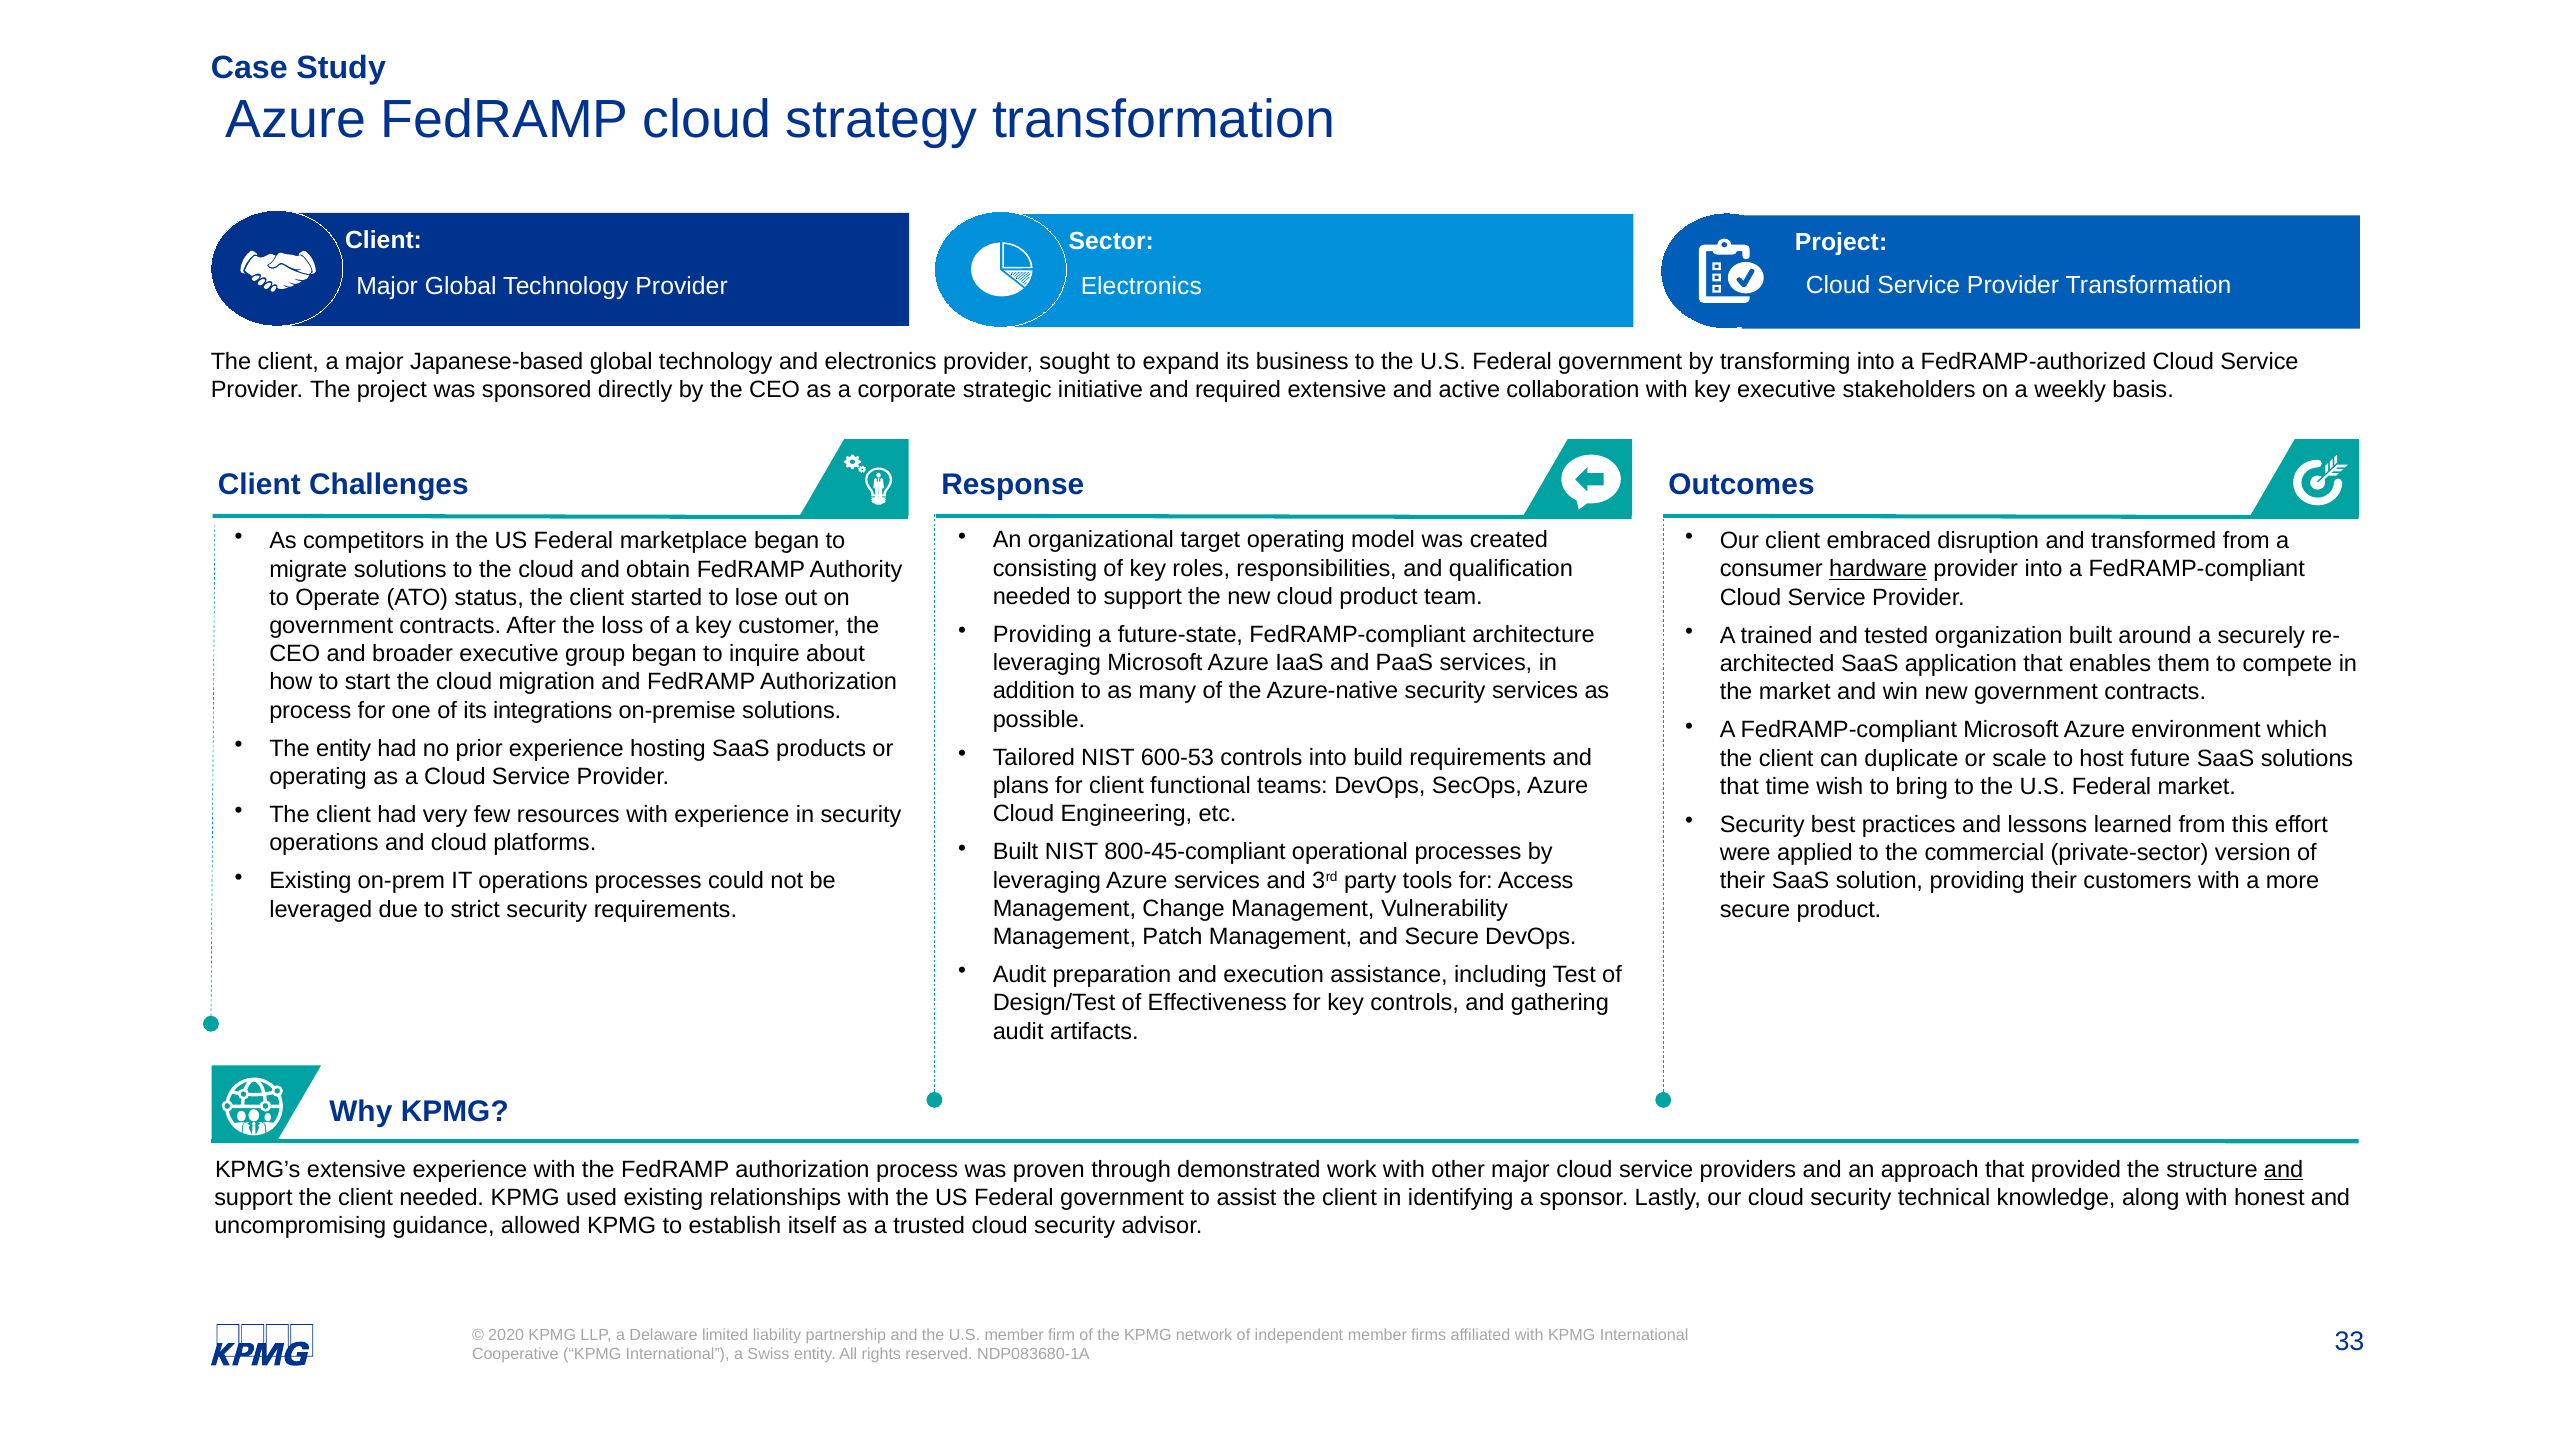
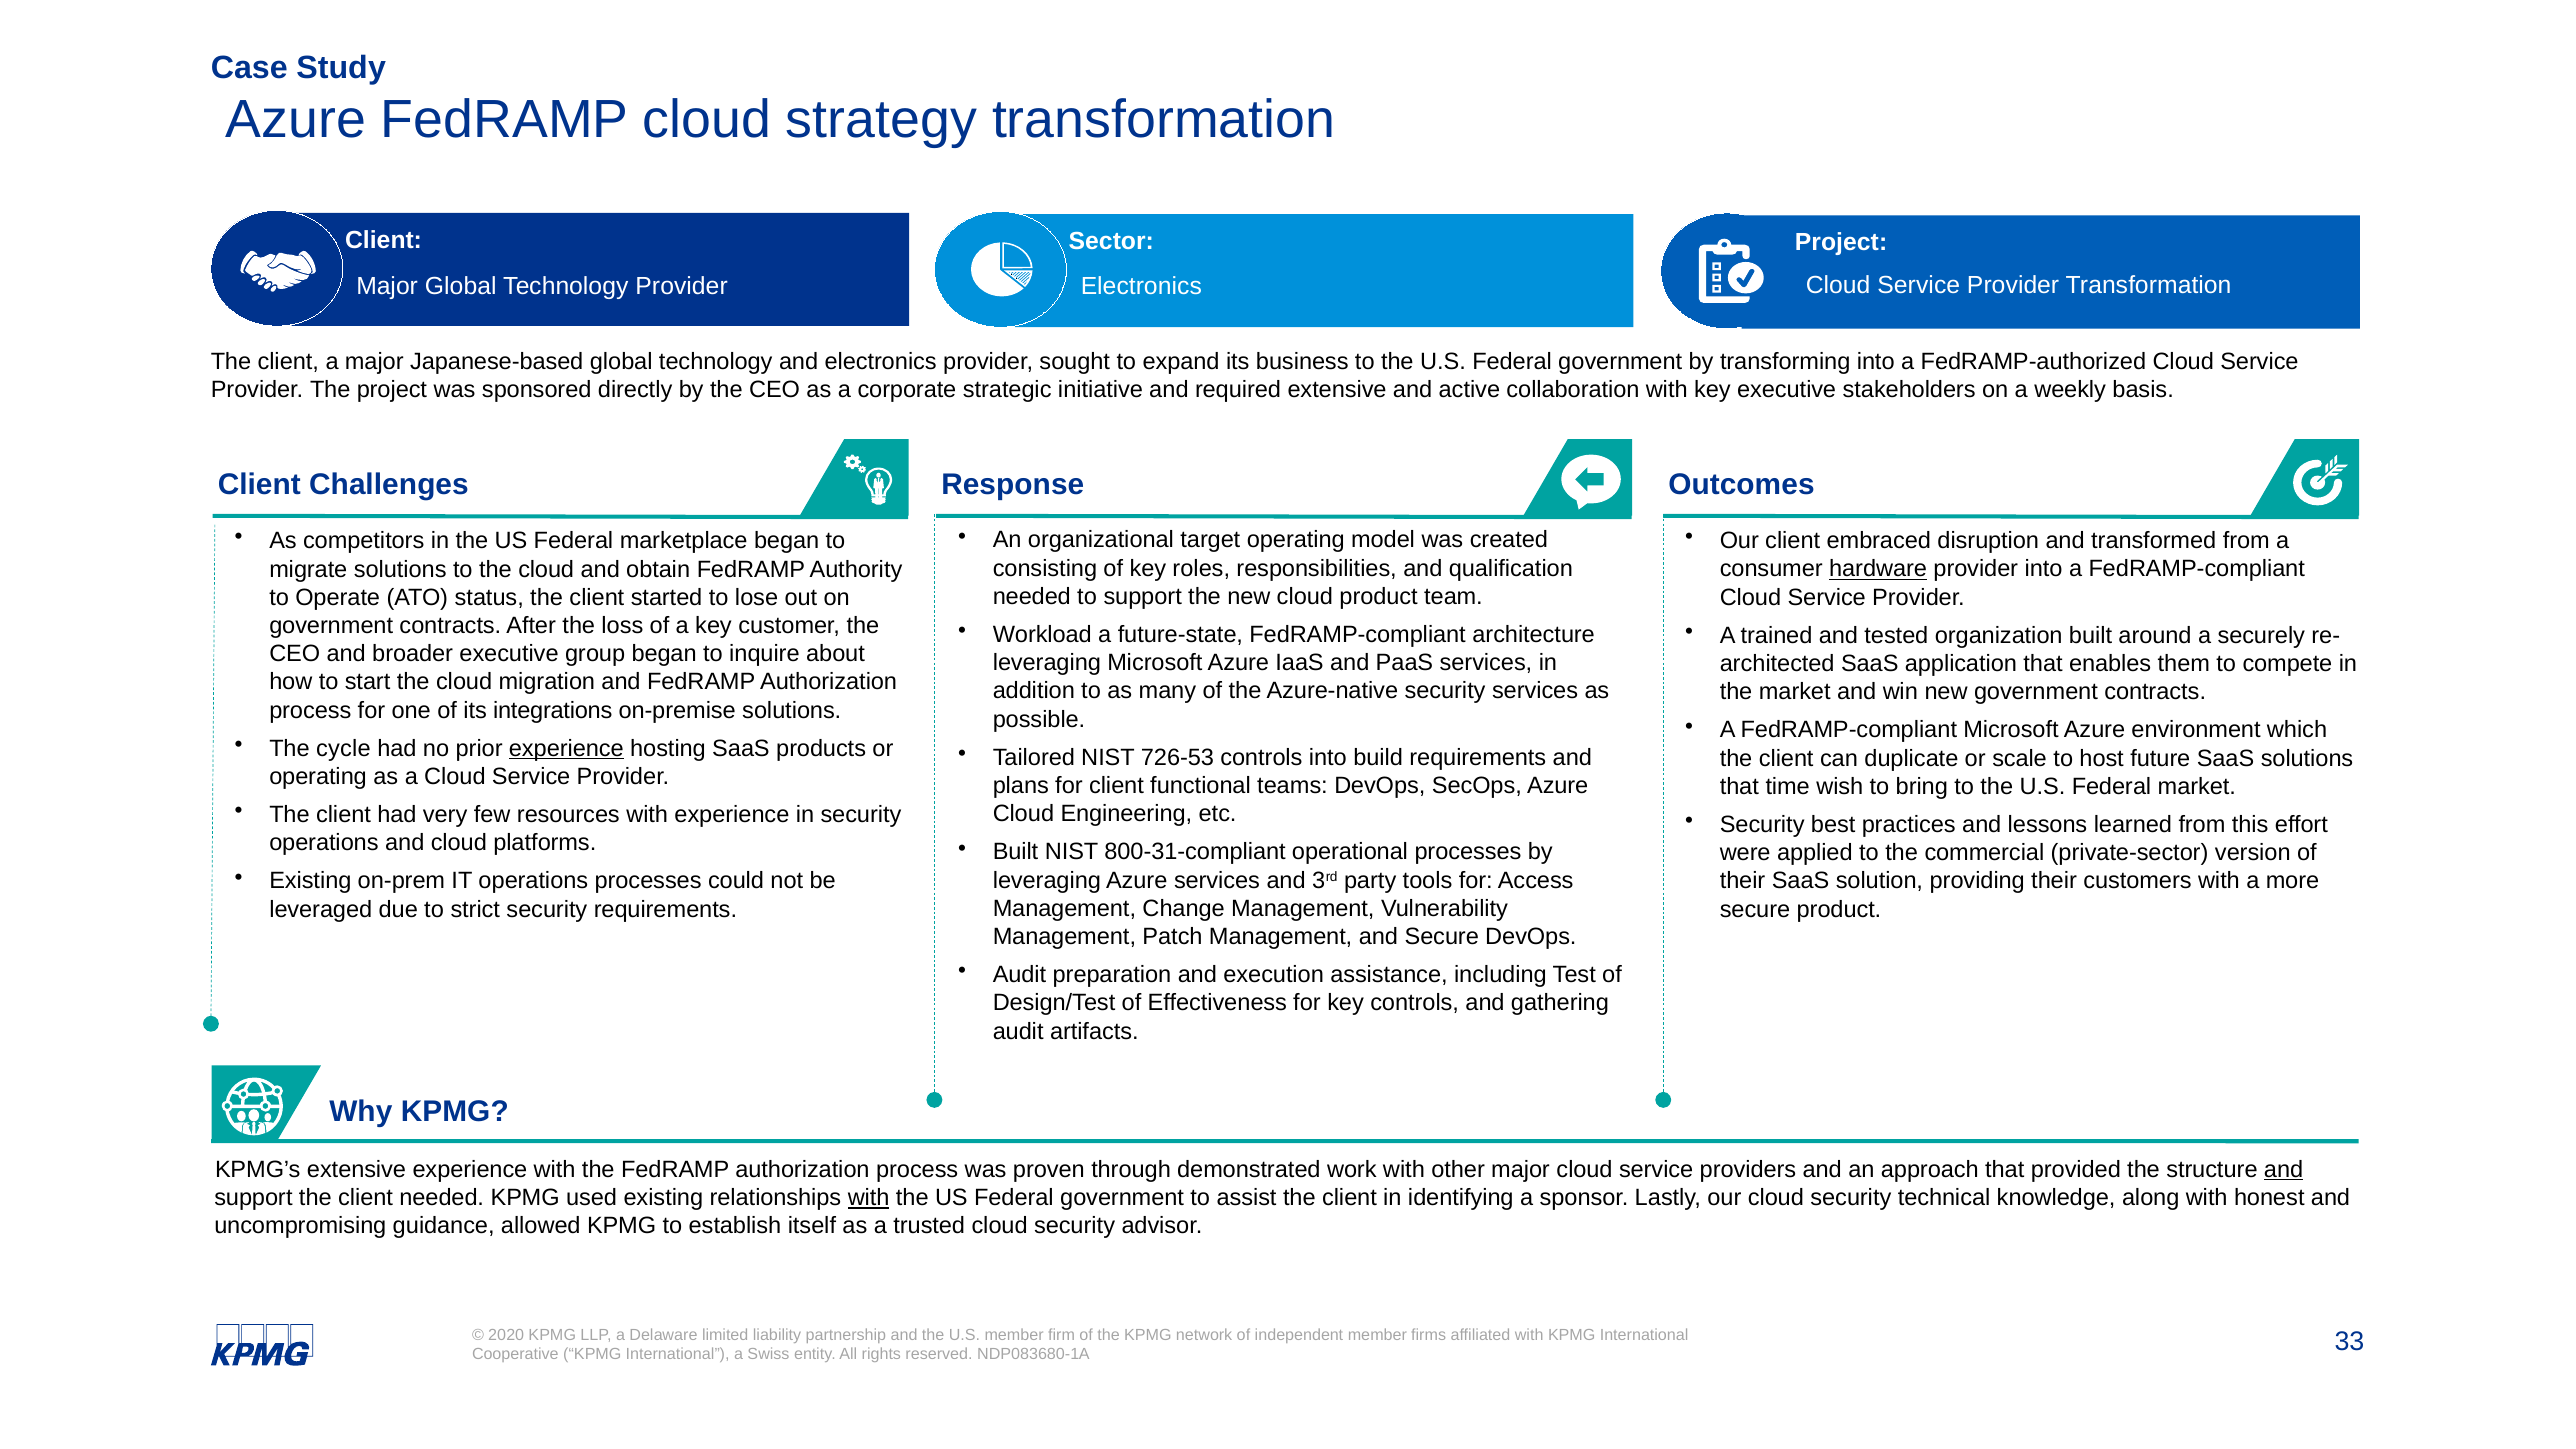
Providing at (1042, 635): Providing -> Workload
The entity: entity -> cycle
experience at (566, 748) underline: none -> present
600-53: 600-53 -> 726-53
800-45-compliant: 800-45-compliant -> 800-31-compliant
with at (869, 1198) underline: none -> present
